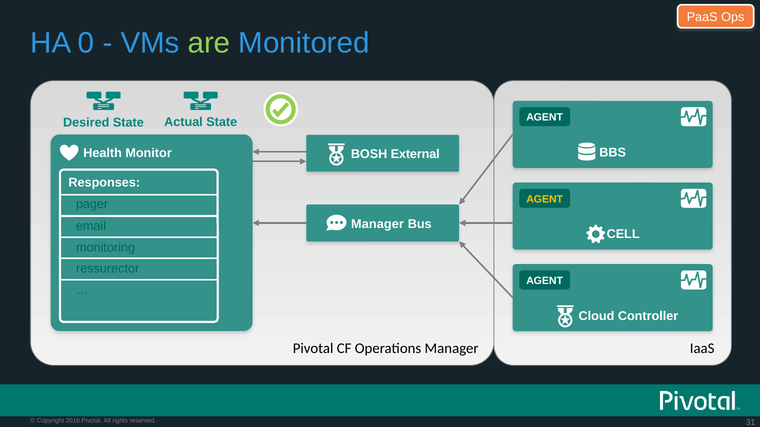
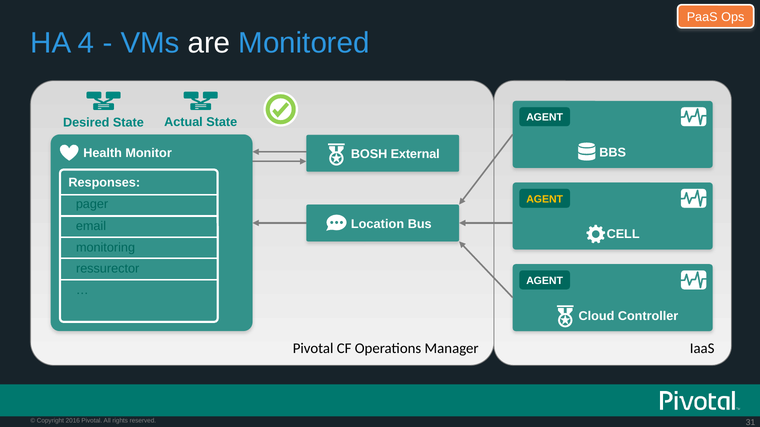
0: 0 -> 4
are colour: light green -> white
Manager at (377, 224): Manager -> Location
